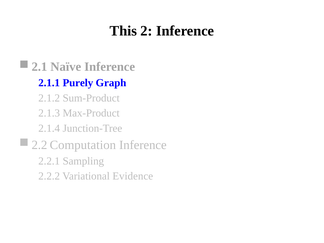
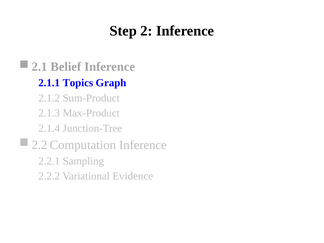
This: This -> Step
Naïve: Naïve -> Belief
Purely: Purely -> Topics
